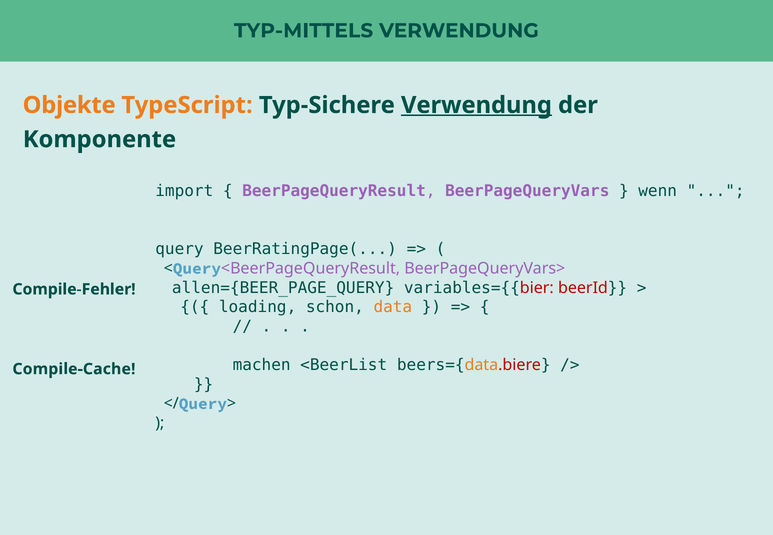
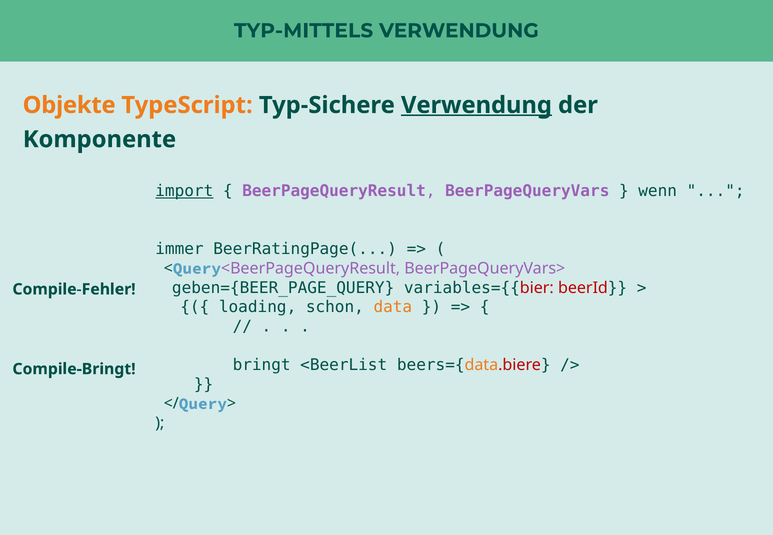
import underline: none -> present
query: query -> immer
allen={BEER_PAGE_QUERY: allen={BEER_PAGE_QUERY -> geben={BEER_PAGE_QUERY
machen: machen -> bringt
Compile-Cache: Compile-Cache -> Compile-Bringt
